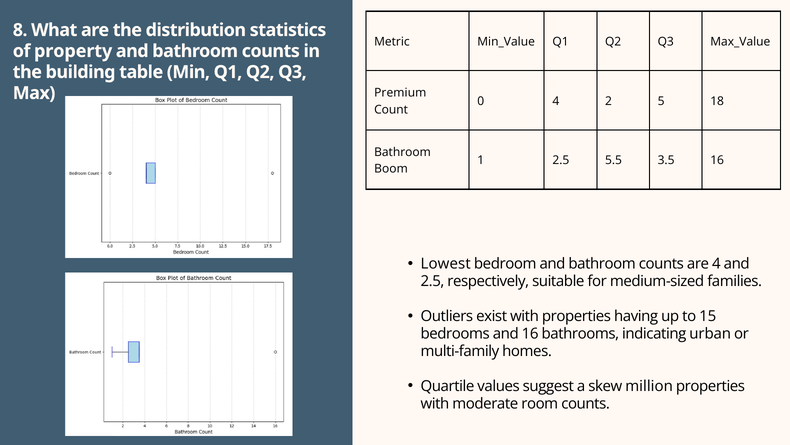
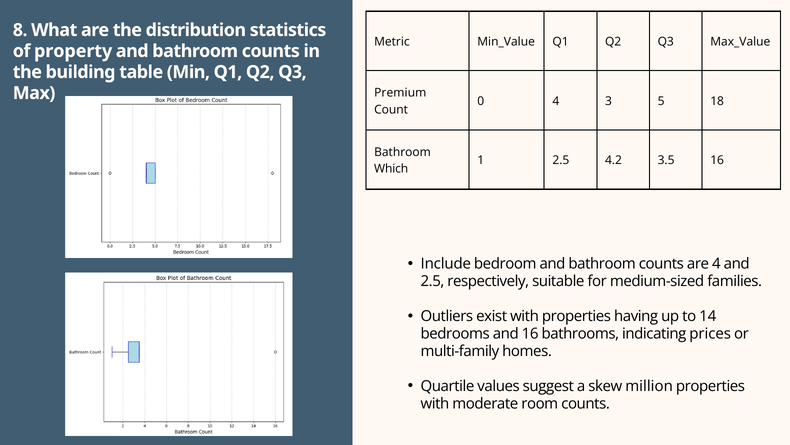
2: 2 -> 3
5.5: 5.5 -> 4.2
Boom: Boom -> Which
Lowest: Lowest -> Include
15: 15 -> 14
urban: urban -> prices
